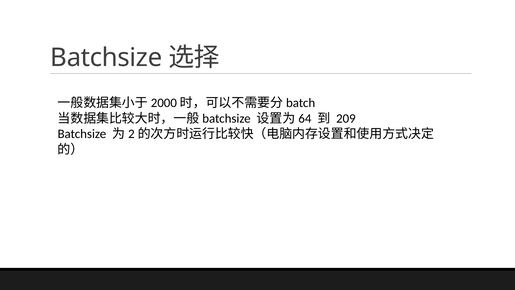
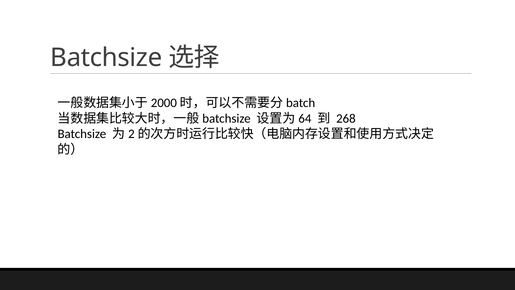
209: 209 -> 268
